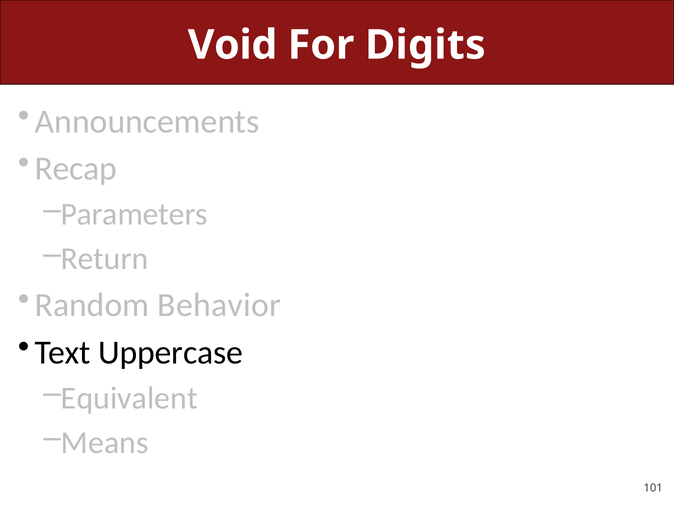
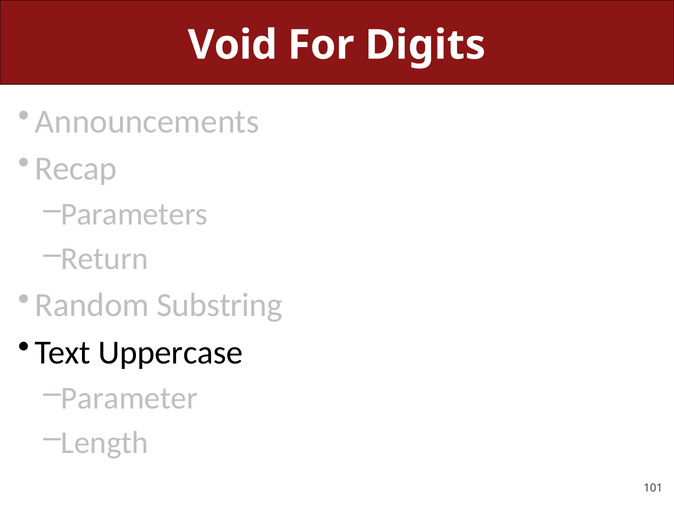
Behavior: Behavior -> Substring
Equivalent: Equivalent -> Parameter
Means: Means -> Length
